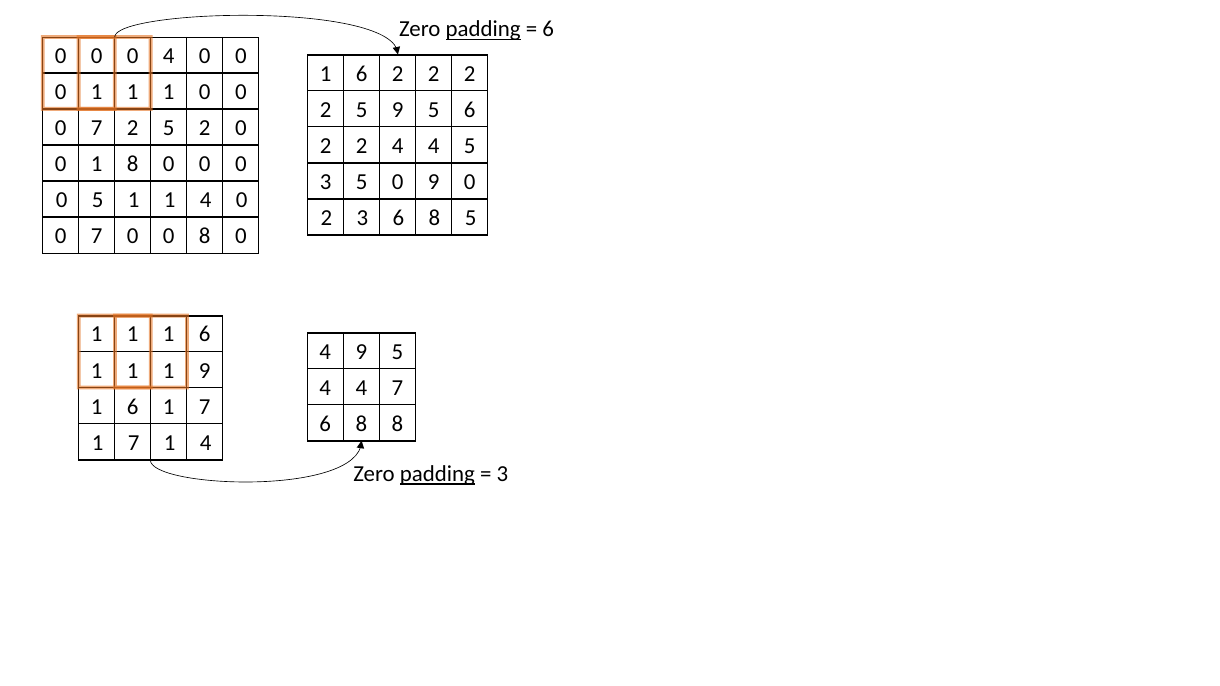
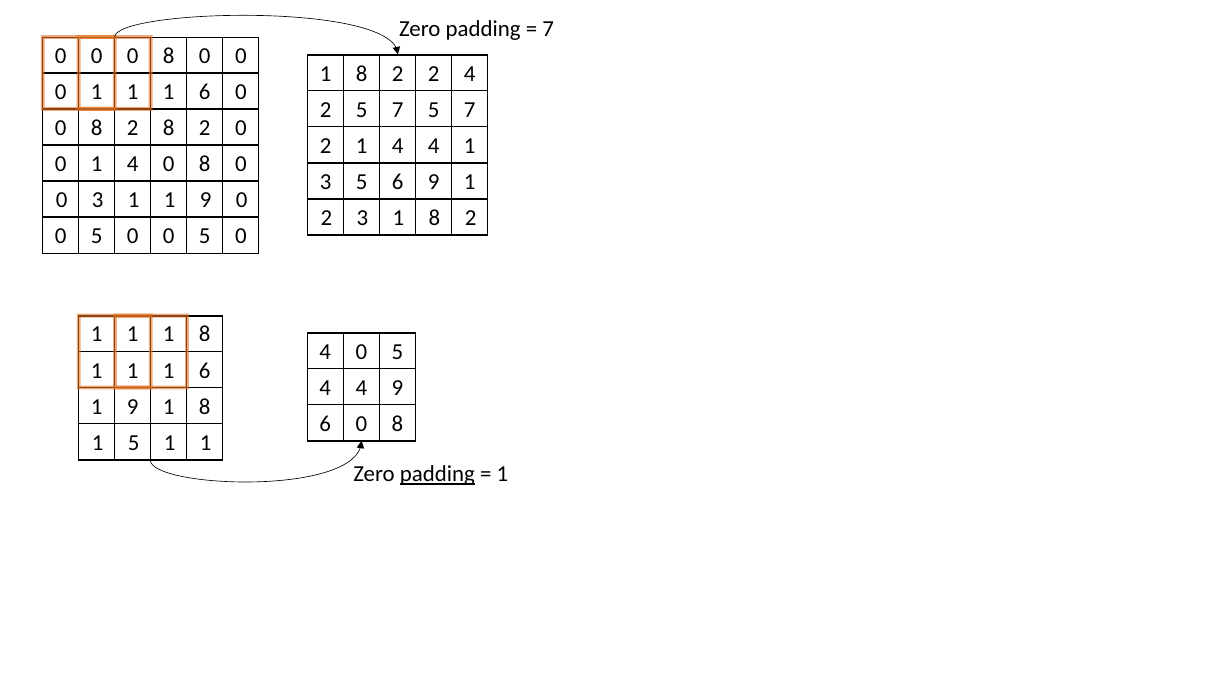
padding at (483, 29) underline: present -> none
6 at (548, 29): 6 -> 7
4 at (169, 56): 4 -> 8
6 at (362, 74): 6 -> 8
2 at (470, 74): 2 -> 4
0 at (205, 92): 0 -> 6
2 5 9: 9 -> 7
6 at (470, 110): 6 -> 7
7 at (97, 128): 7 -> 8
5 at (169, 128): 5 -> 8
2 at (362, 146): 2 -> 1
4 5: 5 -> 1
0 1 8: 8 -> 4
0 at (205, 164): 0 -> 8
5 0: 0 -> 6
0 at (470, 182): 0 -> 1
0 5: 5 -> 3
1 1 4: 4 -> 9
2 3 6: 6 -> 1
5 at (471, 218): 5 -> 2
7 at (97, 236): 7 -> 5
0 0 8: 8 -> 5
6 at (205, 335): 6 -> 8
9 at (361, 352): 9 -> 0
9 at (205, 371): 9 -> 6
4 7: 7 -> 9
6 at (133, 407): 6 -> 9
7 at (205, 407): 7 -> 8
8 at (361, 424): 8 -> 0
7 at (134, 443): 7 -> 5
4 at (206, 443): 4 -> 1
3 at (502, 474): 3 -> 1
